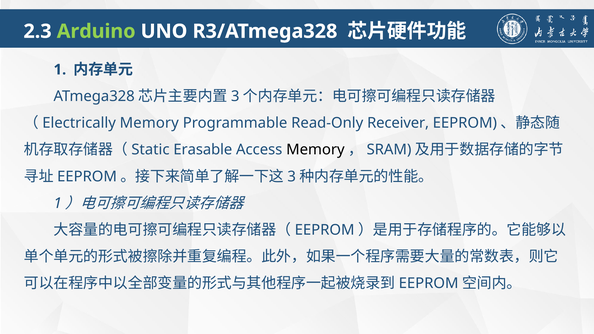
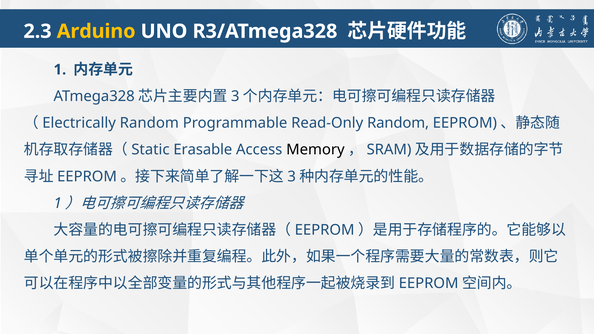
Arduino colour: light green -> yellow
Memory at (149, 123): Memory -> Random
Read-Only Receiver: Receiver -> Random
